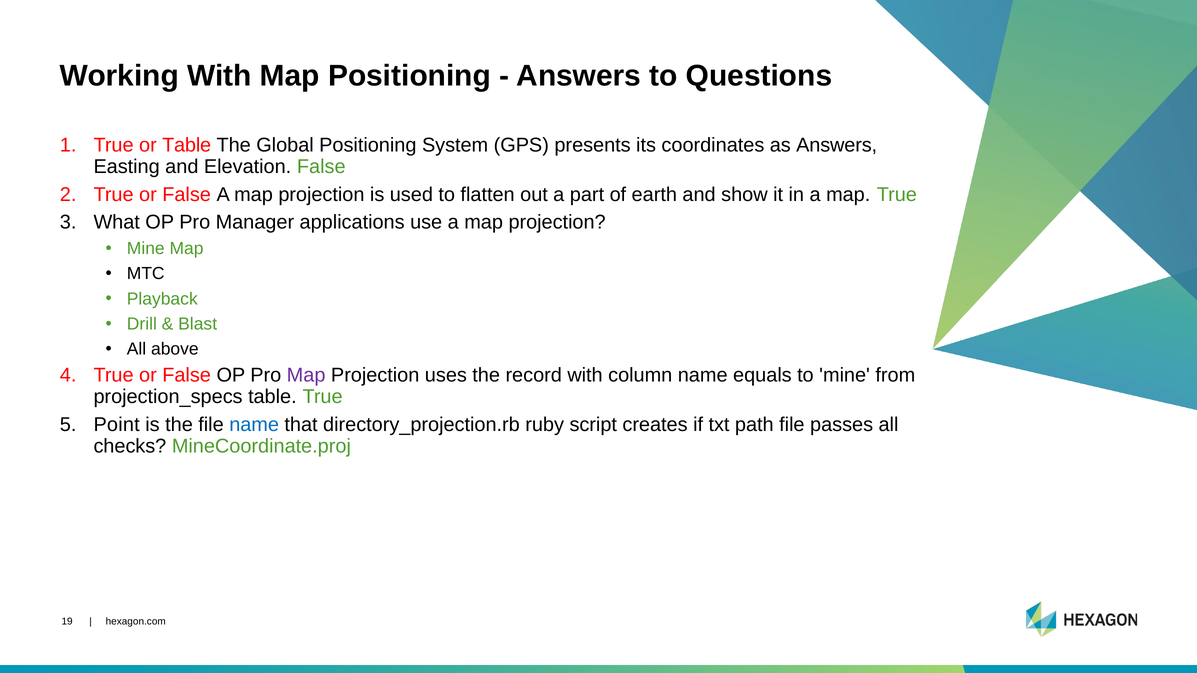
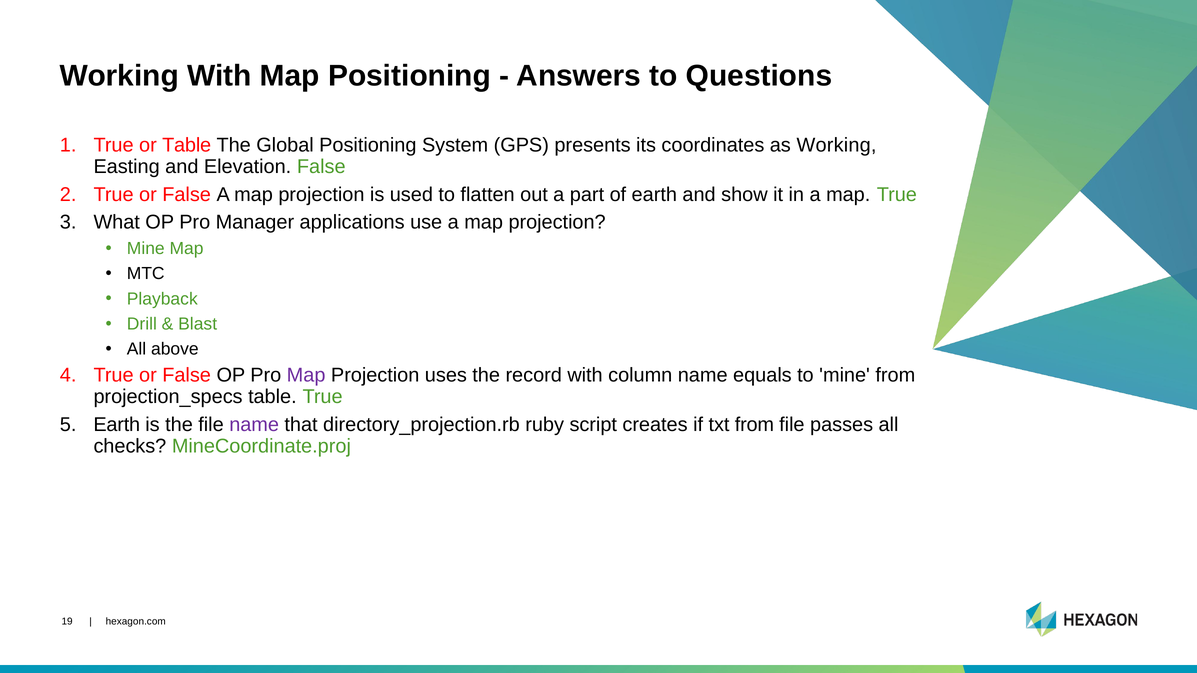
as Answers: Answers -> Working
Point at (117, 425): Point -> Earth
name at (254, 425) colour: blue -> purple
txt path: path -> from
